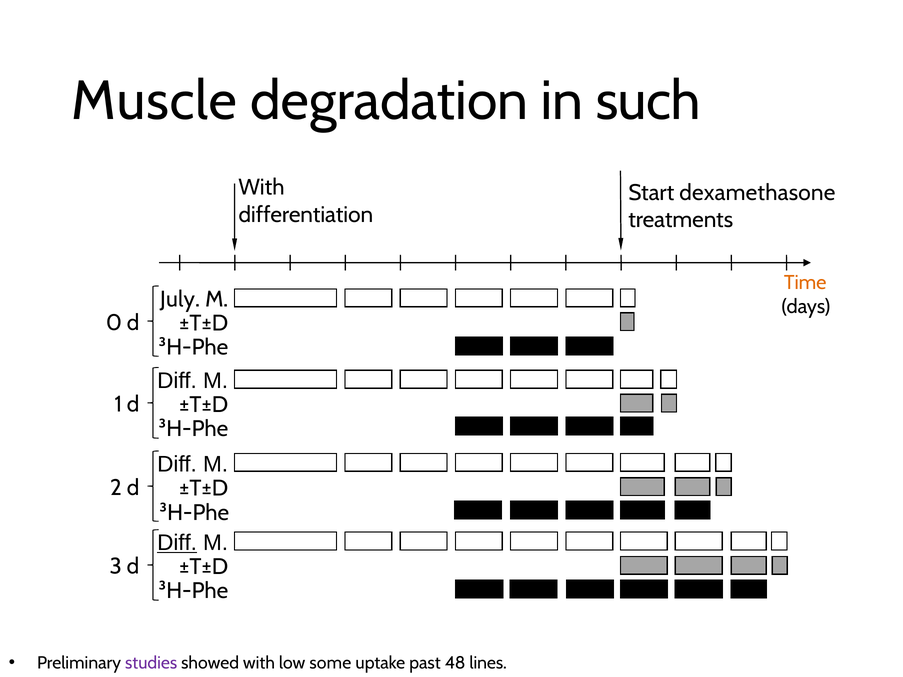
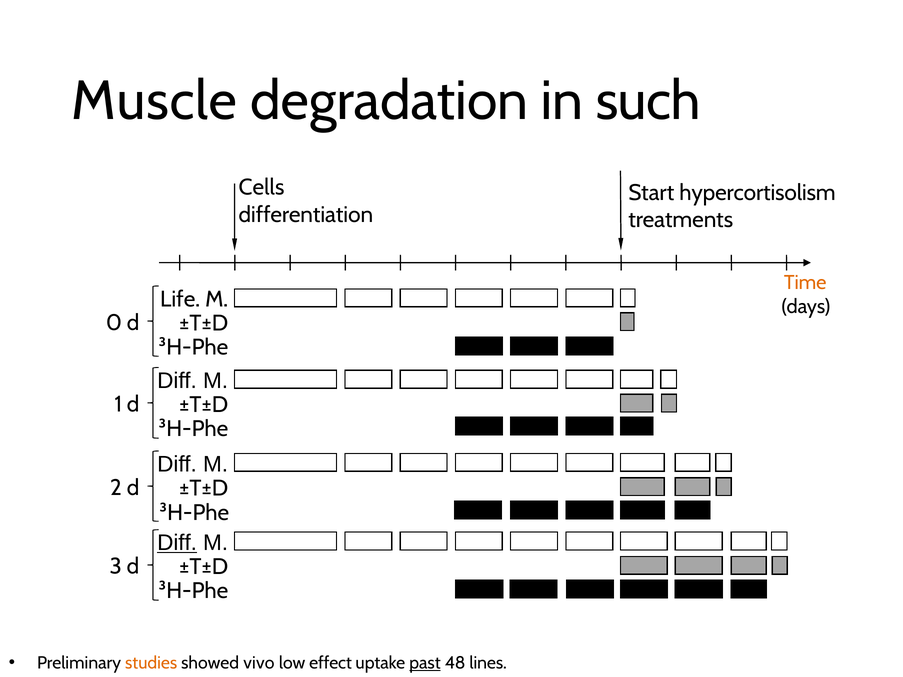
With at (262, 188): With -> Cells
dexamethasone: dexamethasone -> hypercortisolism
July: July -> Life
studies colour: purple -> orange
showed with: with -> vivo
some: some -> effect
past underline: none -> present
